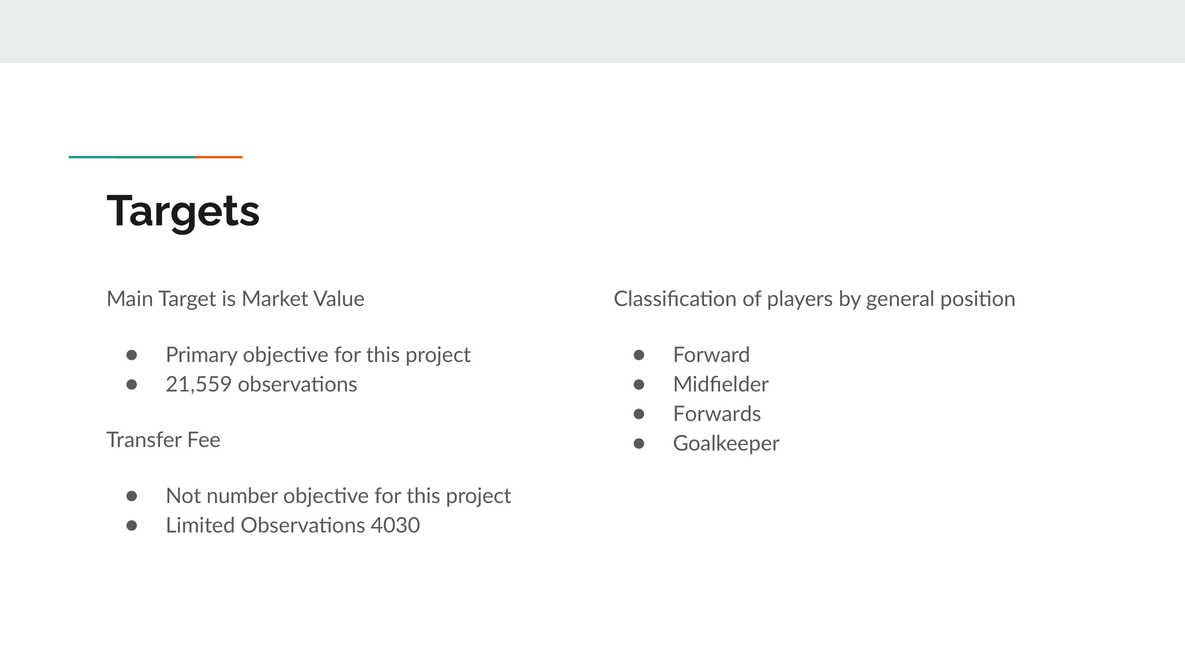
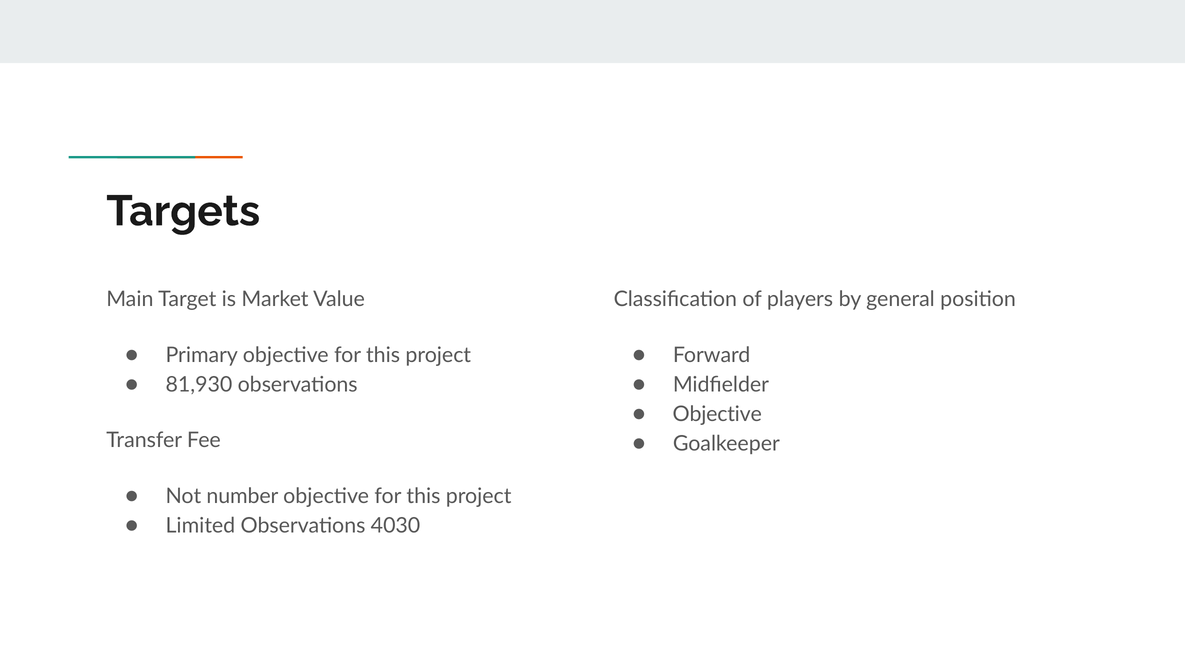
21,559: 21,559 -> 81,930
Forwards at (717, 414): Forwards -> Objective
